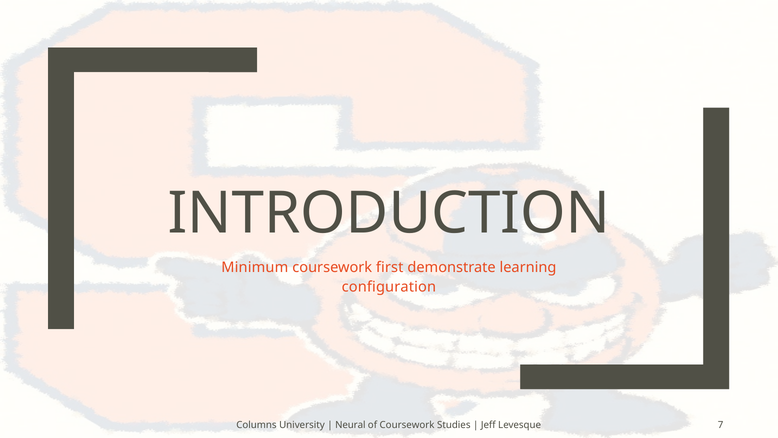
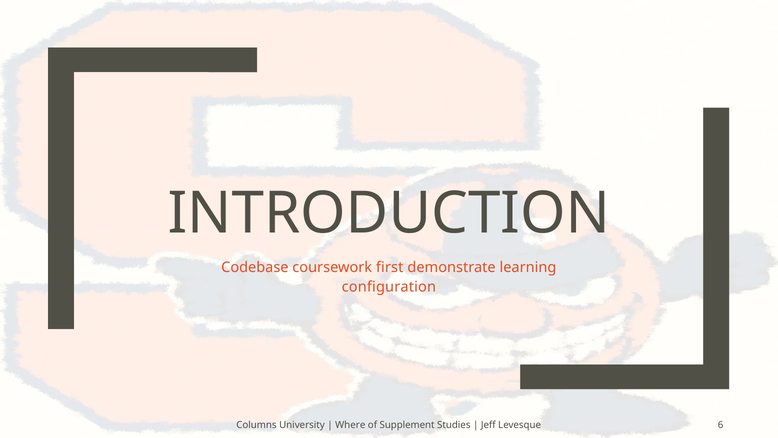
Minimum: Minimum -> Codebase
Neural: Neural -> Where
of Coursework: Coursework -> Supplement
7: 7 -> 6
